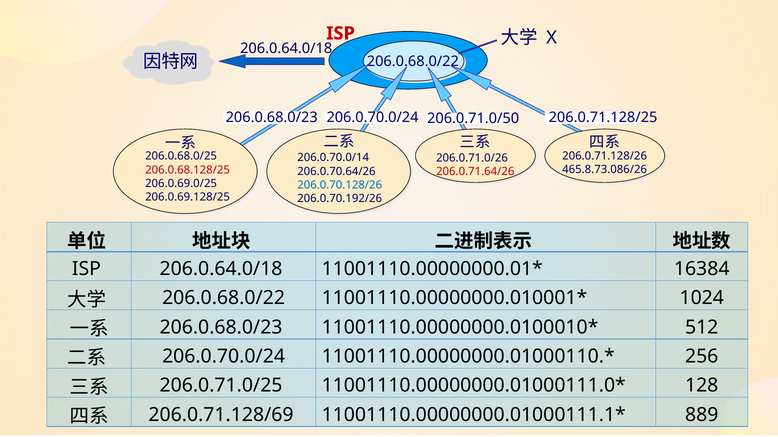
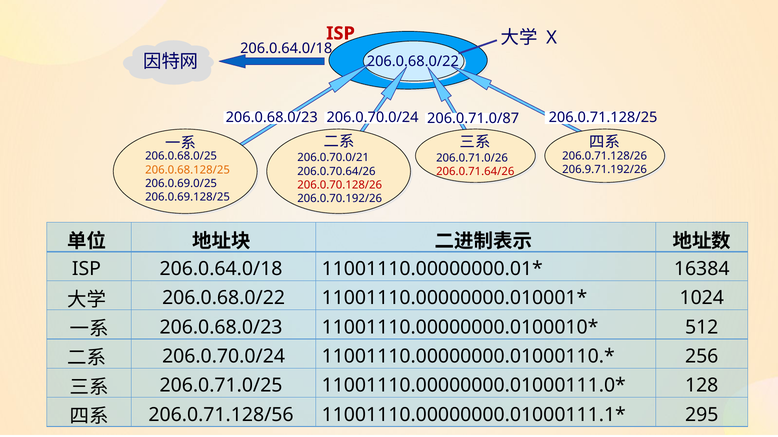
206.0.71.0/50: 206.0.71.0/50 -> 206.0.71.0/87
206.0.70.0/14: 206.0.70.0/14 -> 206.0.70.0/21
465.8.73.086/26: 465.8.73.086/26 -> 206.9.71.192/26
206.0.68.128/25 colour: red -> orange
206.0.70.128/26 colour: blue -> red
206.0.71.128/69: 206.0.71.128/69 -> 206.0.71.128/56
889: 889 -> 295
